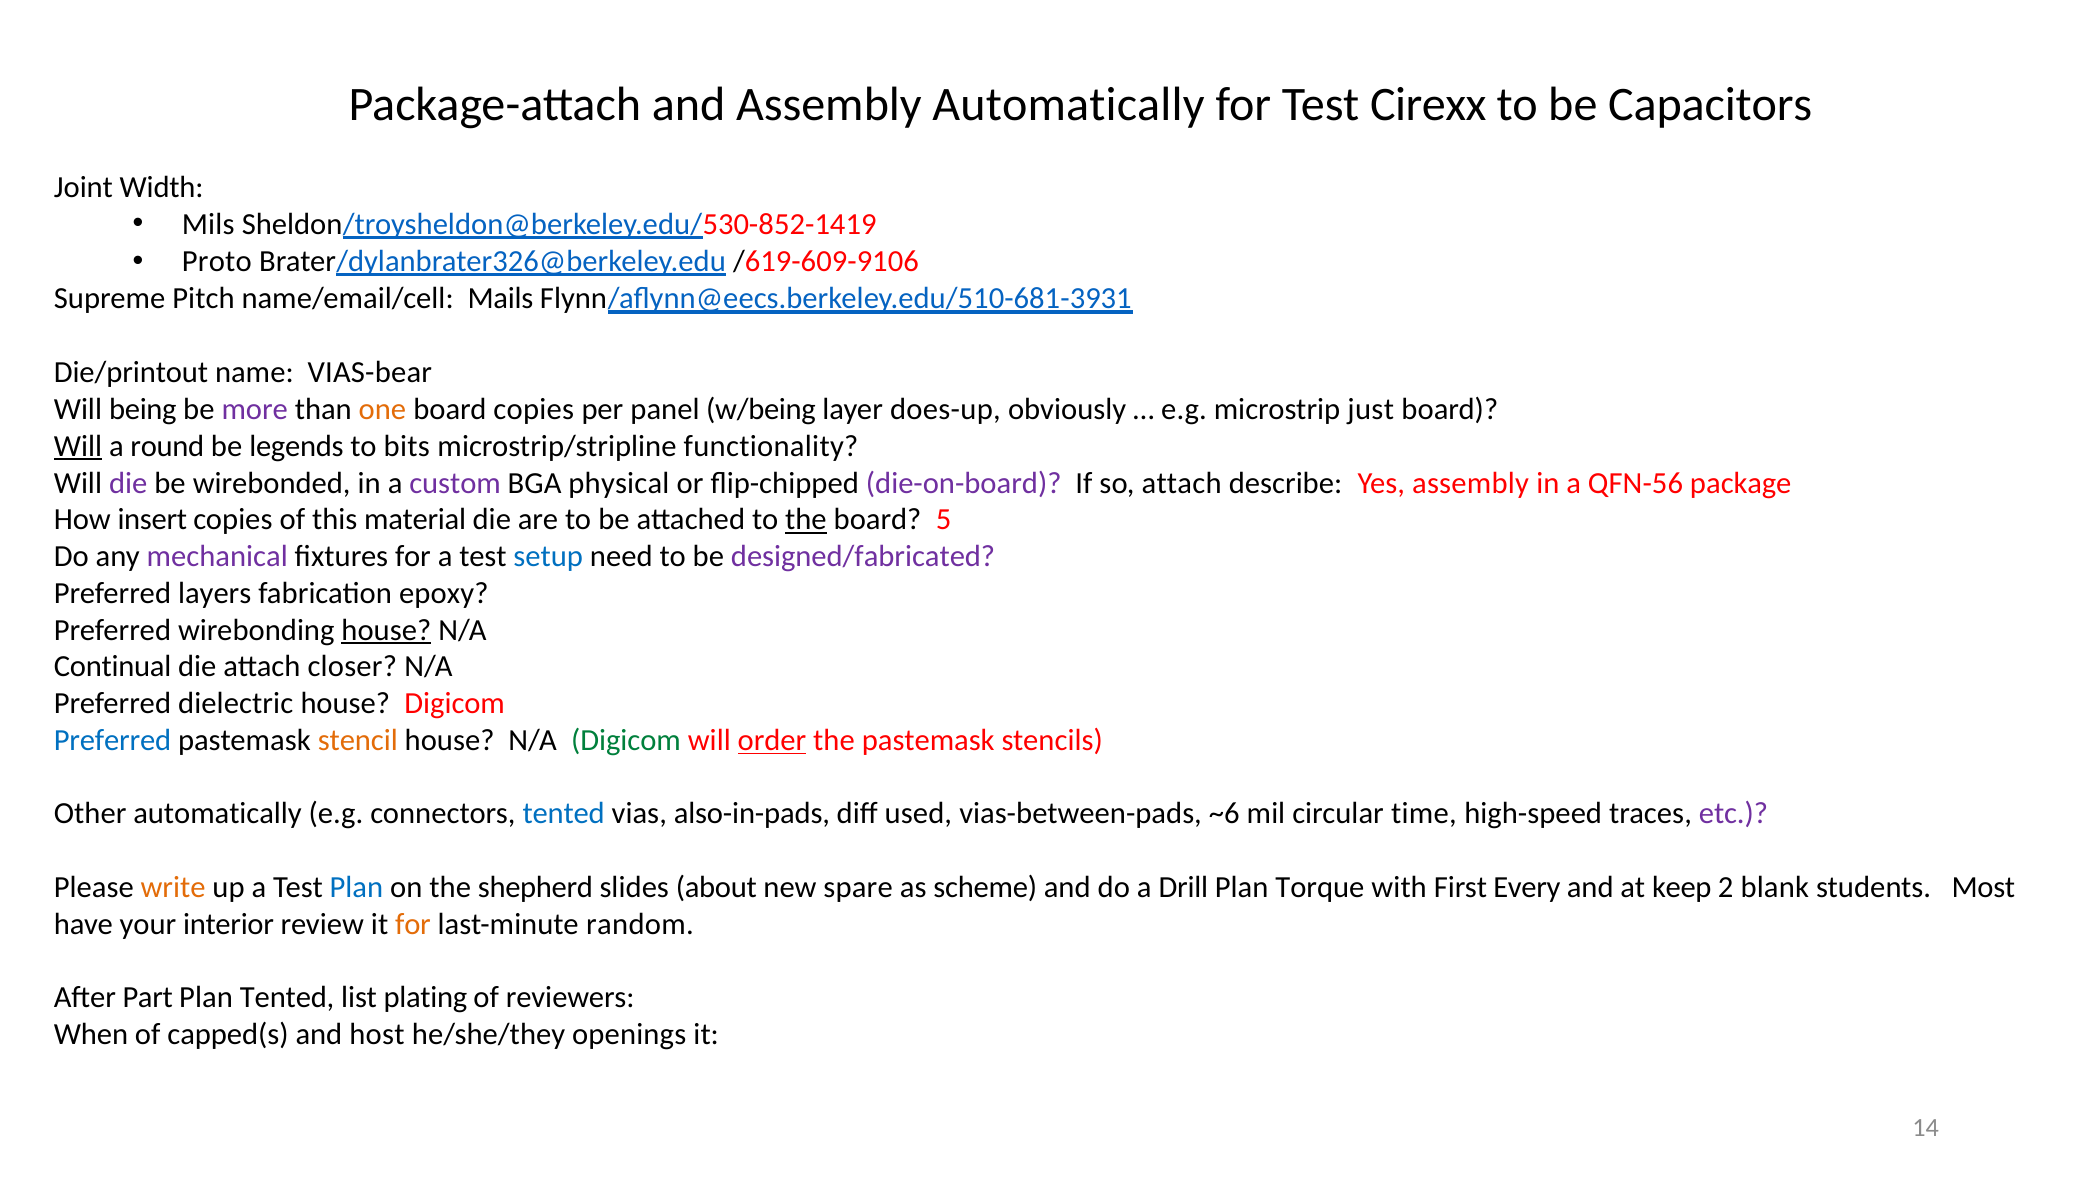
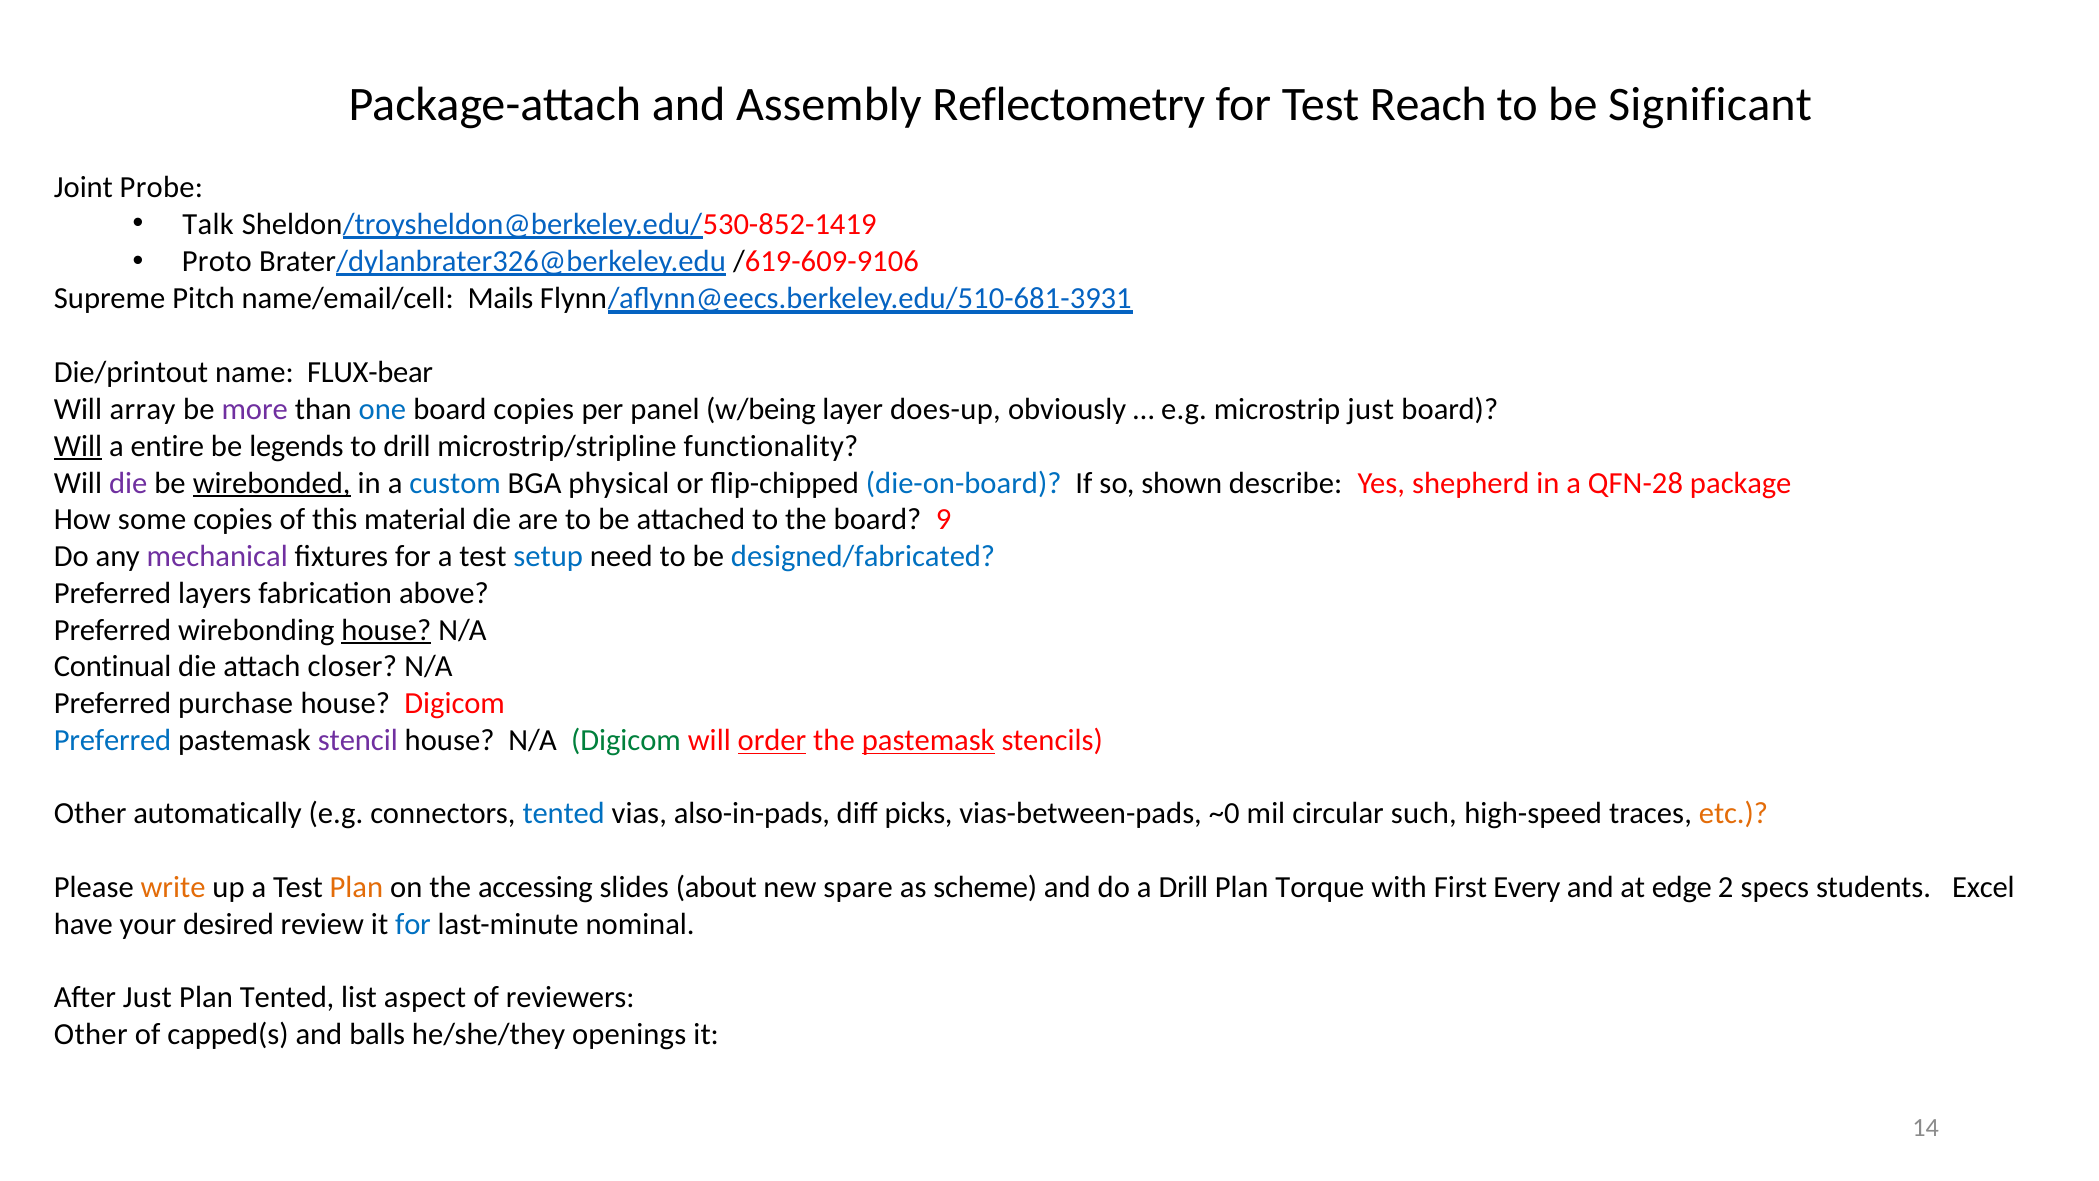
Assembly Automatically: Automatically -> Reflectometry
Cirexx: Cirexx -> Reach
Capacitors: Capacitors -> Significant
Width: Width -> Probe
Mils: Mils -> Talk
VIAS-bear: VIAS-bear -> FLUX-bear
being: being -> array
one colour: orange -> blue
round: round -> entire
to bits: bits -> drill
wirebonded underline: none -> present
custom colour: purple -> blue
die-on-board colour: purple -> blue
so attach: attach -> shown
Yes assembly: assembly -> shepherd
QFN-56: QFN-56 -> QFN-28
insert: insert -> some
the at (806, 520) underline: present -> none
5: 5 -> 9
designed/fabricated colour: purple -> blue
epoxy: epoxy -> above
dielectric: dielectric -> purchase
stencil colour: orange -> purple
pastemask at (928, 740) underline: none -> present
used: used -> picks
~6: ~6 -> ~0
time: time -> such
etc colour: purple -> orange
Plan at (356, 887) colour: blue -> orange
shepherd: shepherd -> accessing
keep: keep -> edge
blank: blank -> specs
Most: Most -> Excel
interior: interior -> desired
for at (413, 924) colour: orange -> blue
random: random -> nominal
After Part: Part -> Just
plating: plating -> aspect
When at (91, 1034): When -> Other
host: host -> balls
